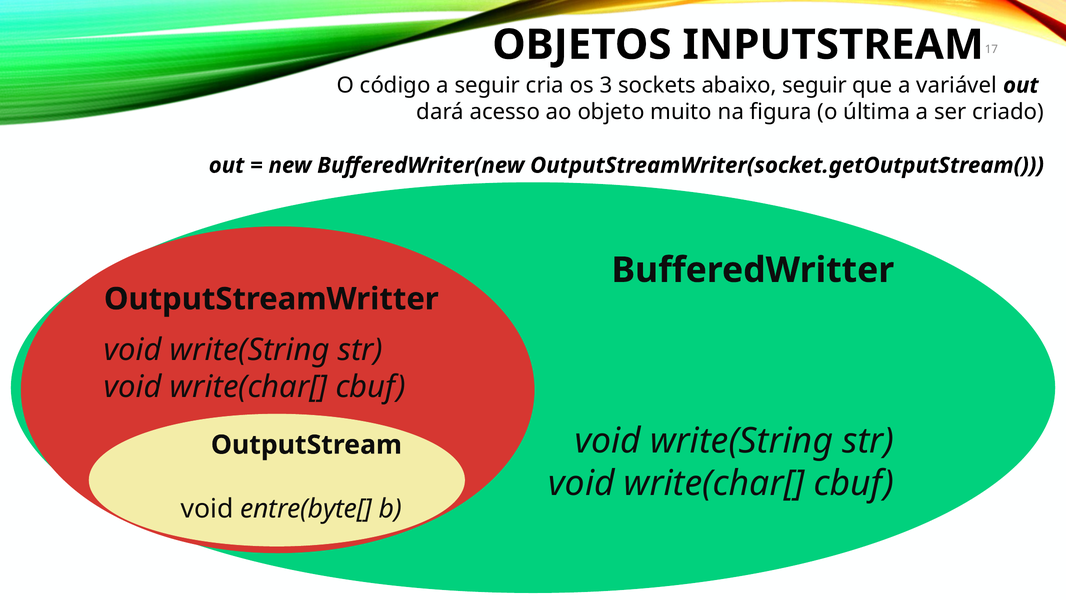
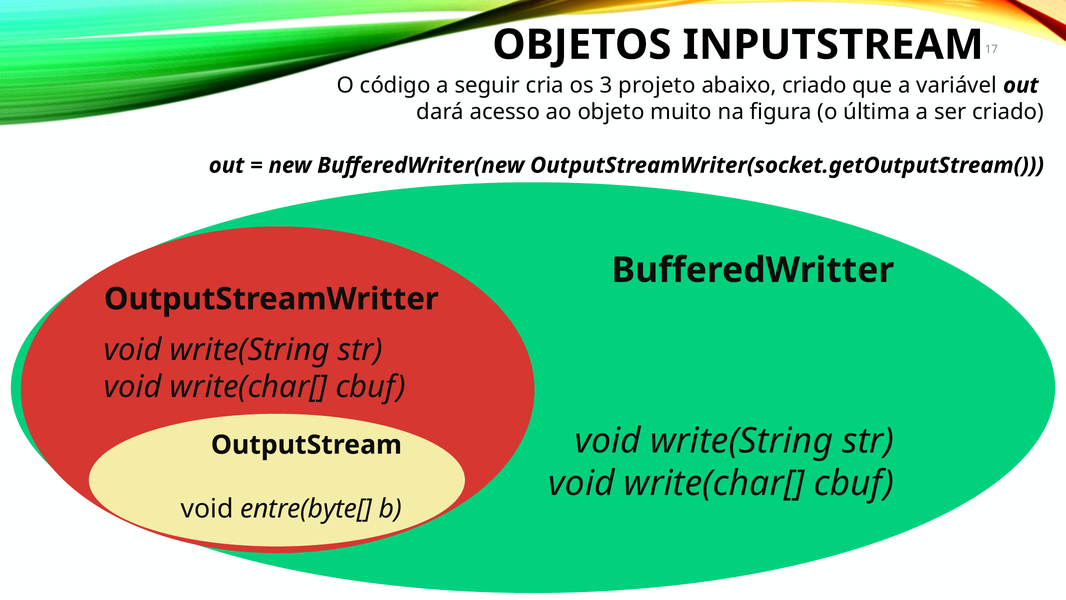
sockets: sockets -> projeto
abaixo seguir: seguir -> criado
